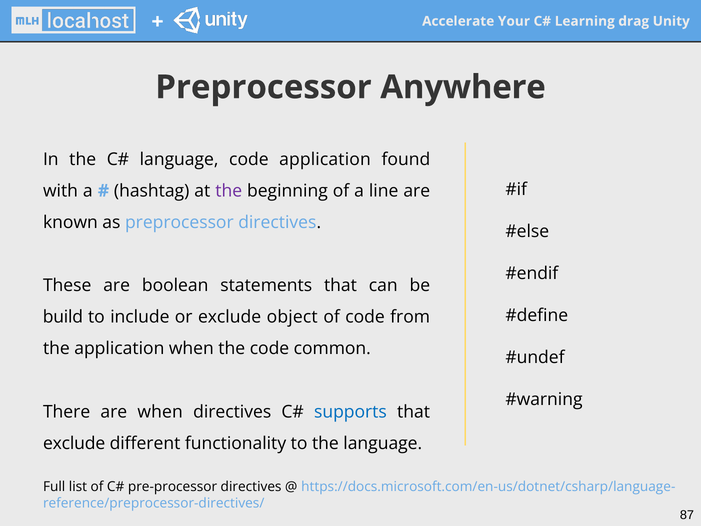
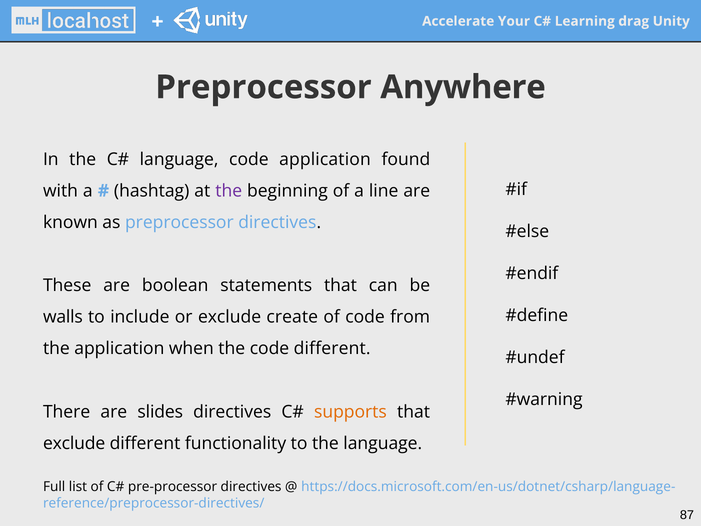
build: build -> walls
object: object -> create
code common: common -> different
are when: when -> slides
supports colour: blue -> orange
